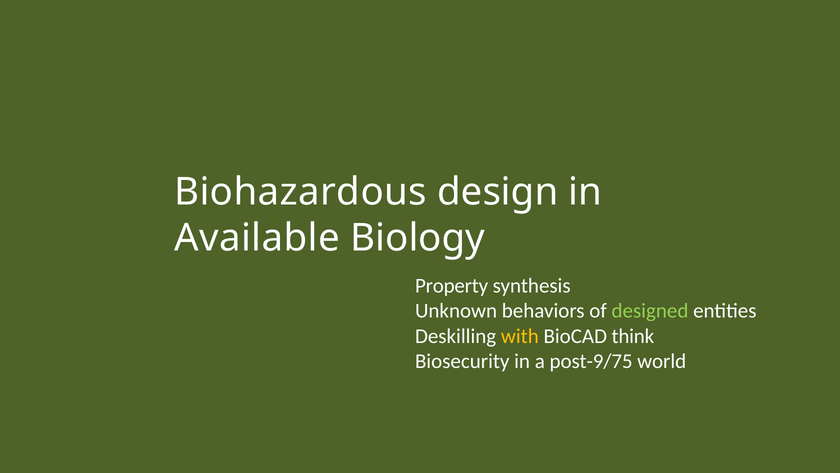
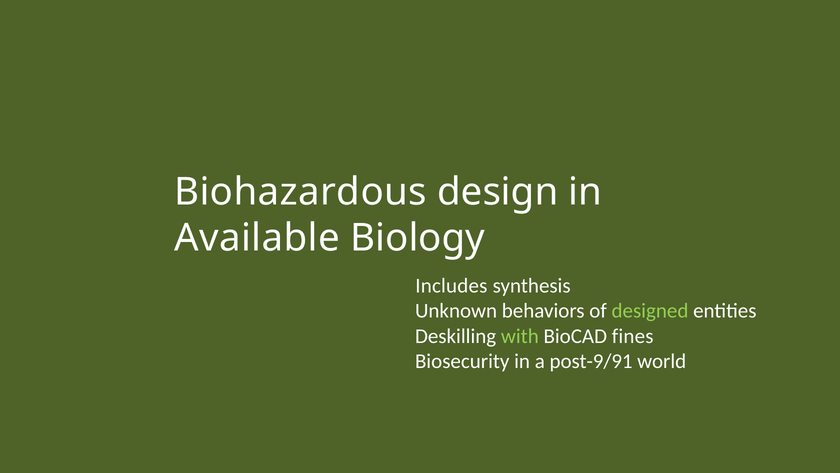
Property: Property -> Includes
with colour: yellow -> light green
think: think -> fines
post-9/75: post-9/75 -> post-9/91
